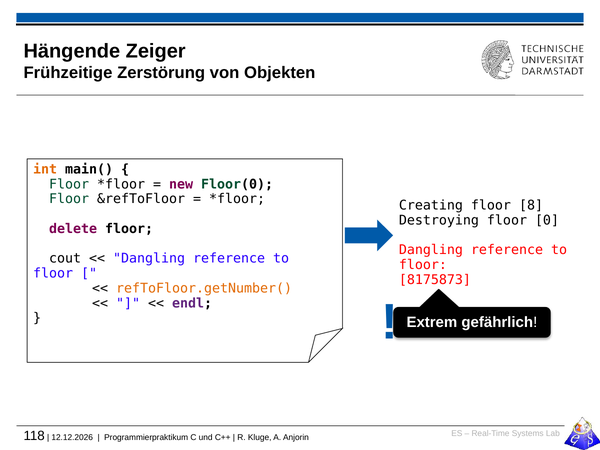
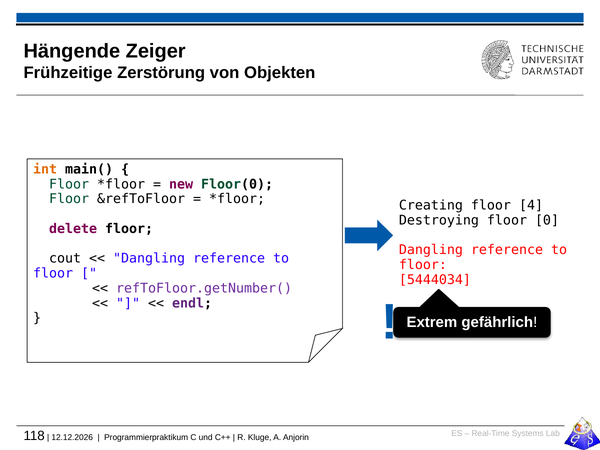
8: 8 -> 4
8175873: 8175873 -> 5444034
refToFloor.getNumber( colour: orange -> purple
